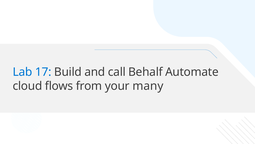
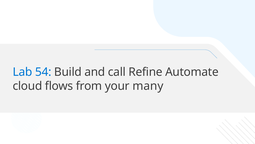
17: 17 -> 54
Behalf: Behalf -> Refine
